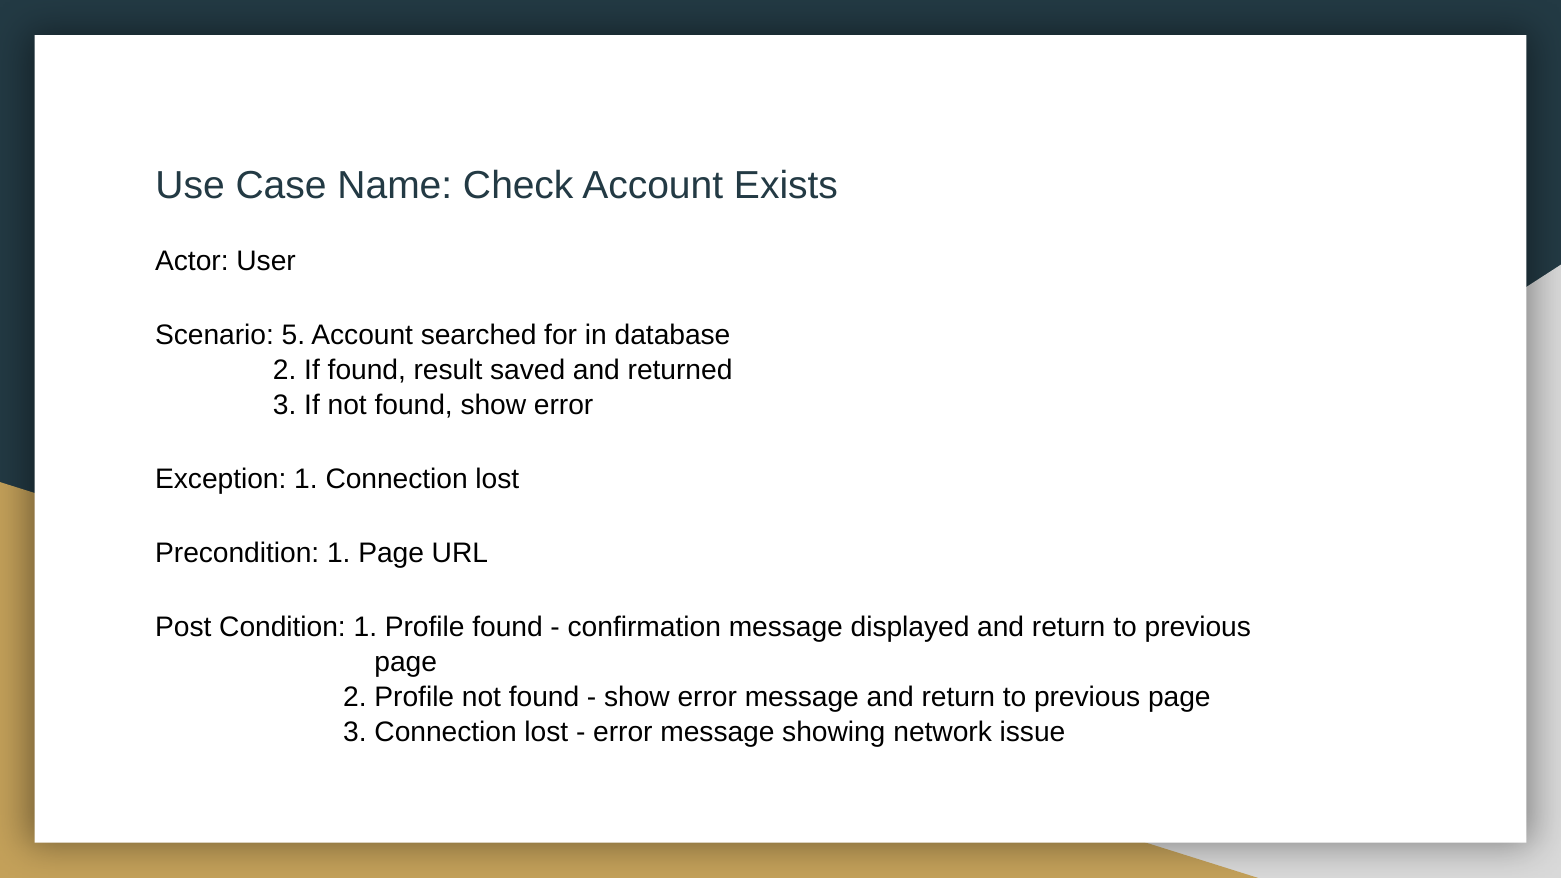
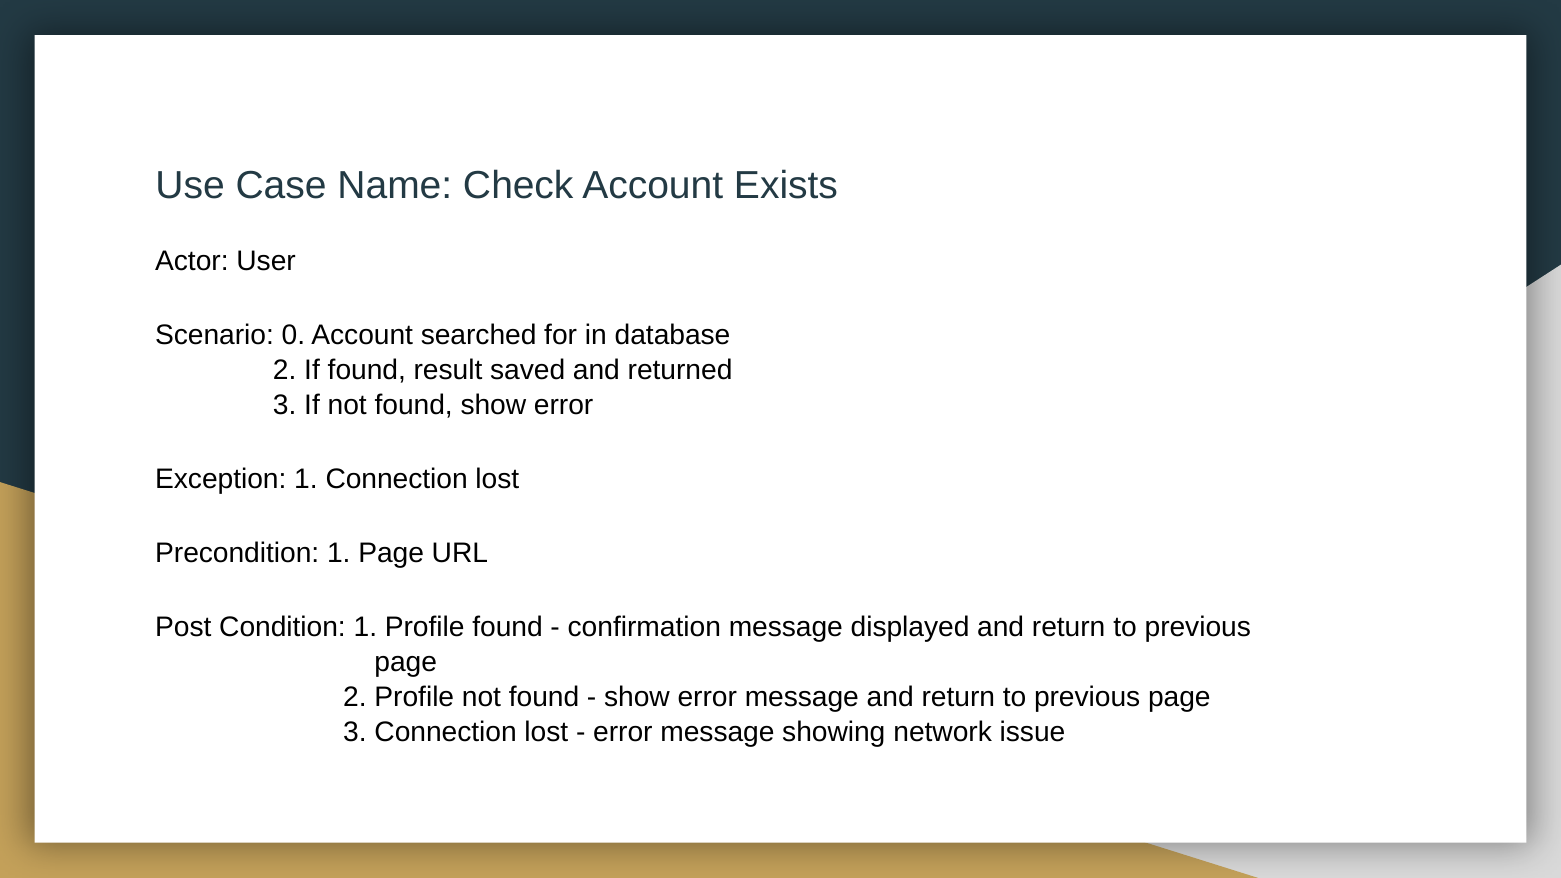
5: 5 -> 0
